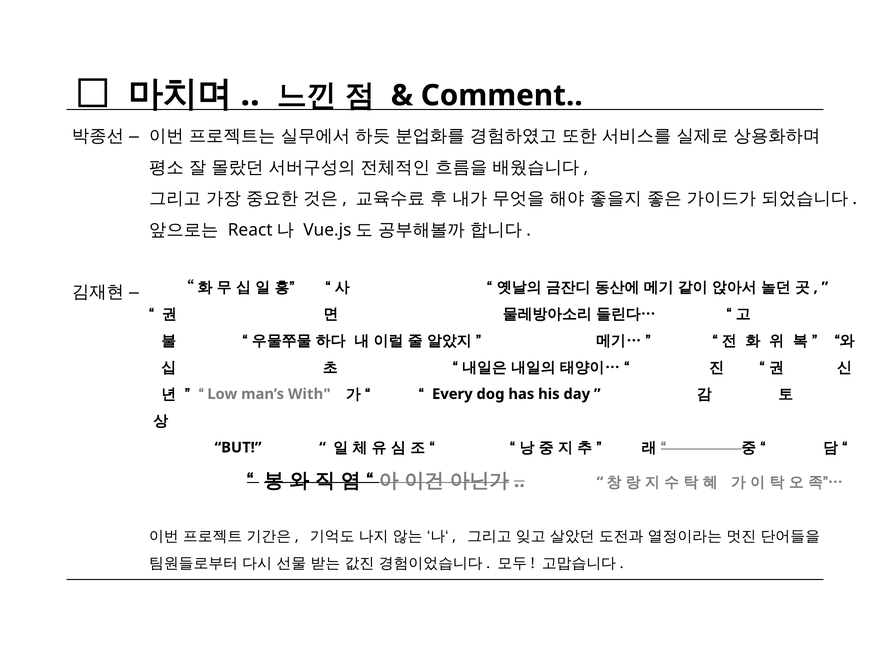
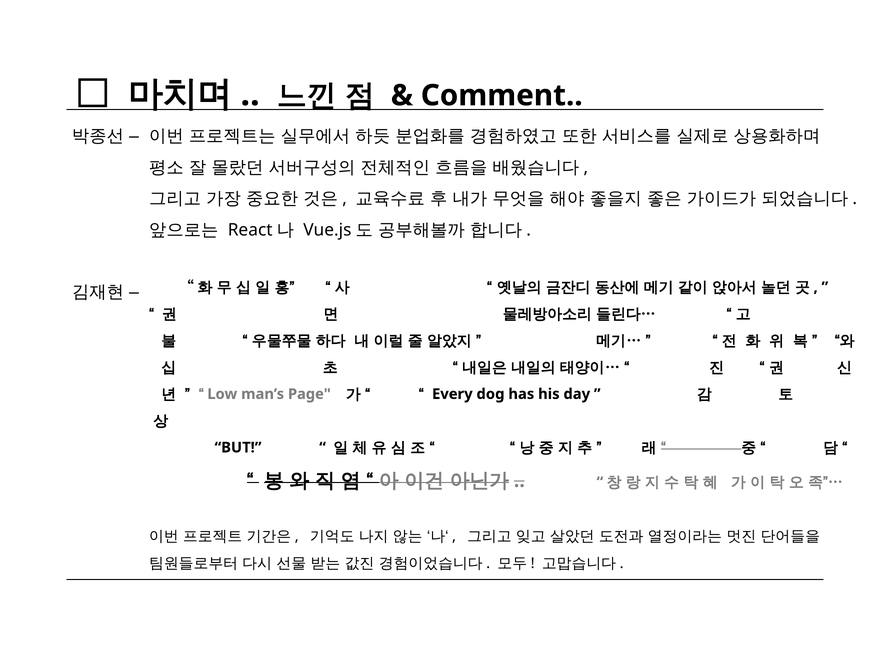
With: With -> Page
